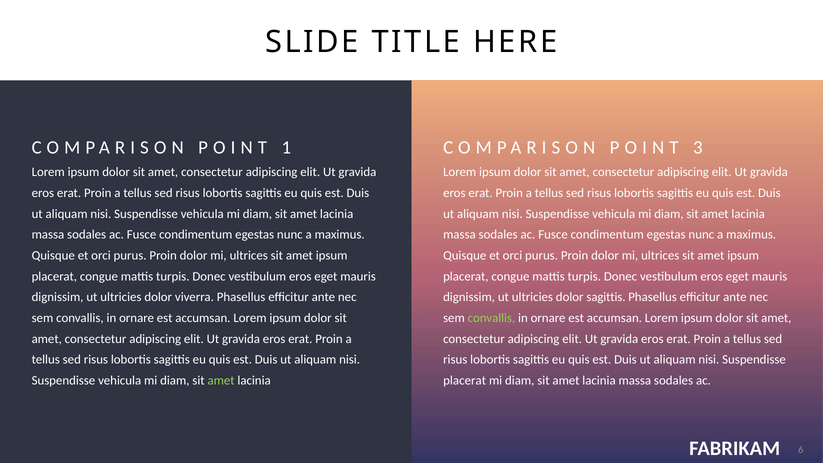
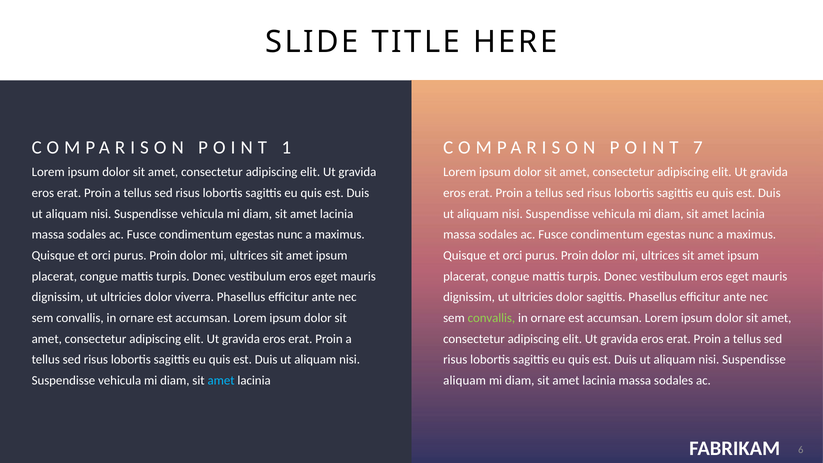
3: 3 -> 7
amet at (221, 380) colour: light green -> light blue
placerat at (465, 380): placerat -> aliquam
